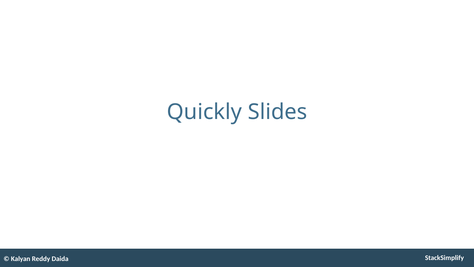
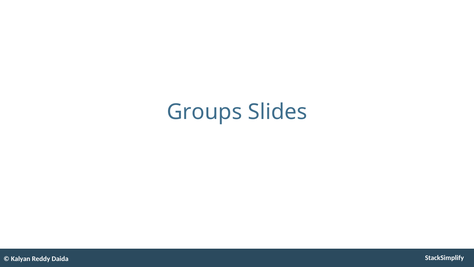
Quickly: Quickly -> Groups
